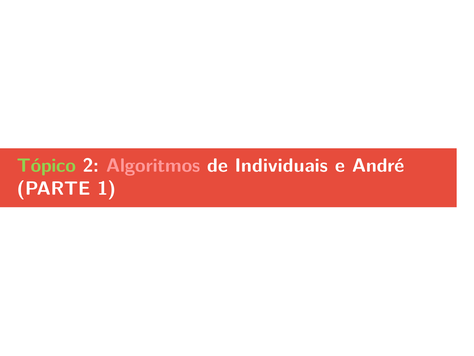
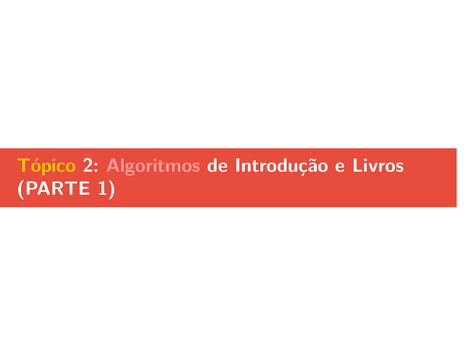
Tópico colour: light green -> yellow
Individuais: Individuais -> Introdução
André: André -> Livros
